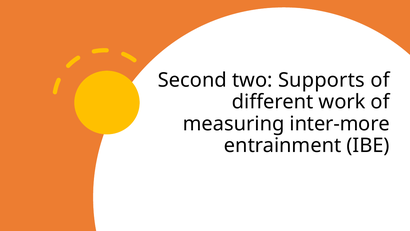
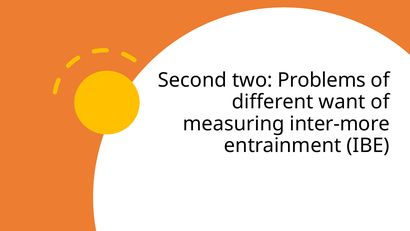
Supports: Supports -> Problems
work: work -> want
